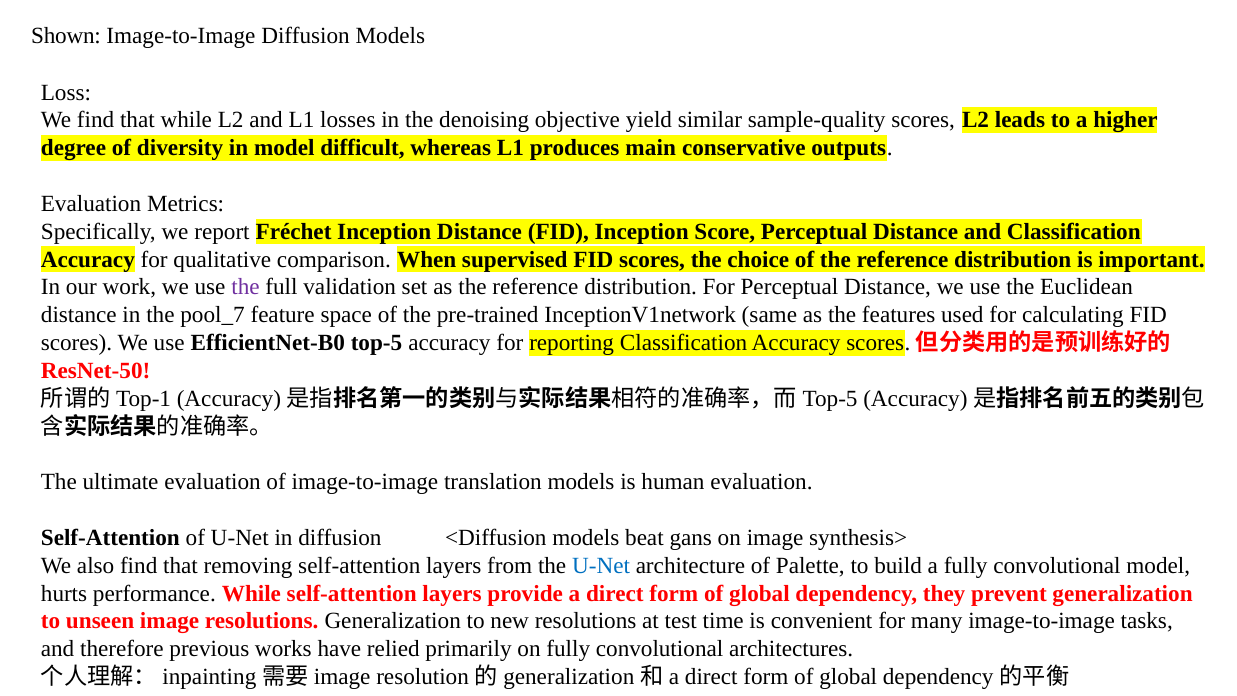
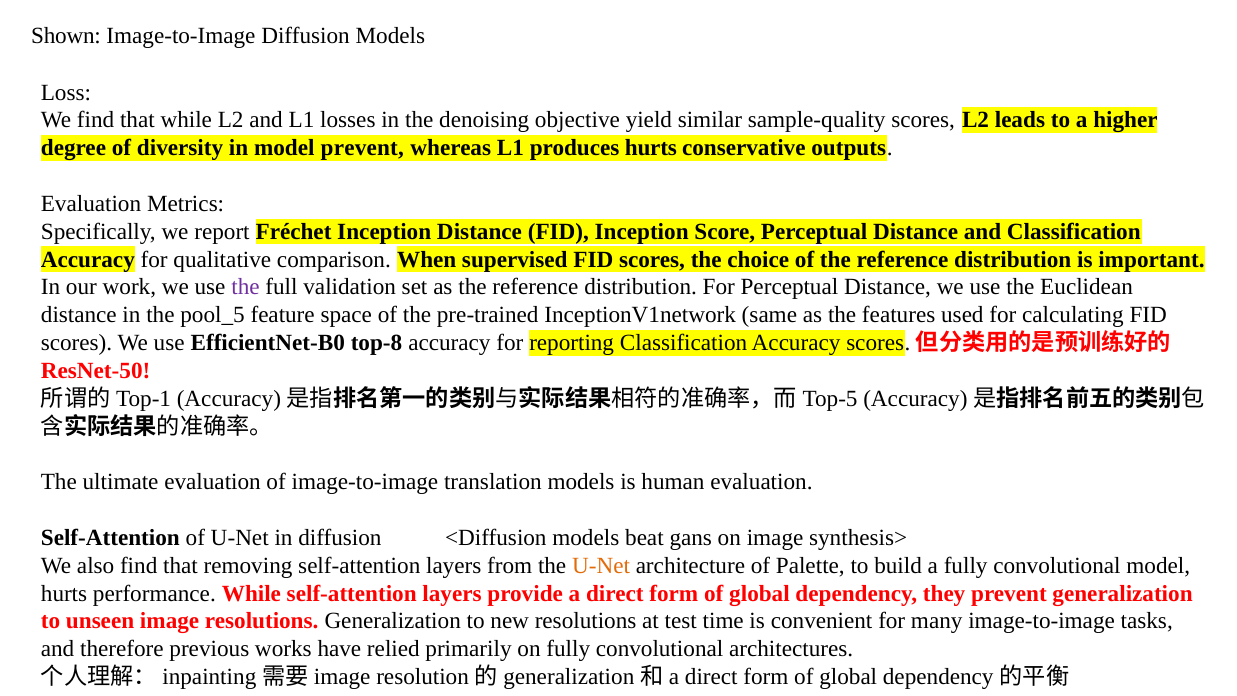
model difficult: difficult -> prevent
produces main: main -> hurts
pool_7: pool_7 -> pool_5
top-5: top-5 -> top-8
U-Net at (601, 566) colour: blue -> orange
